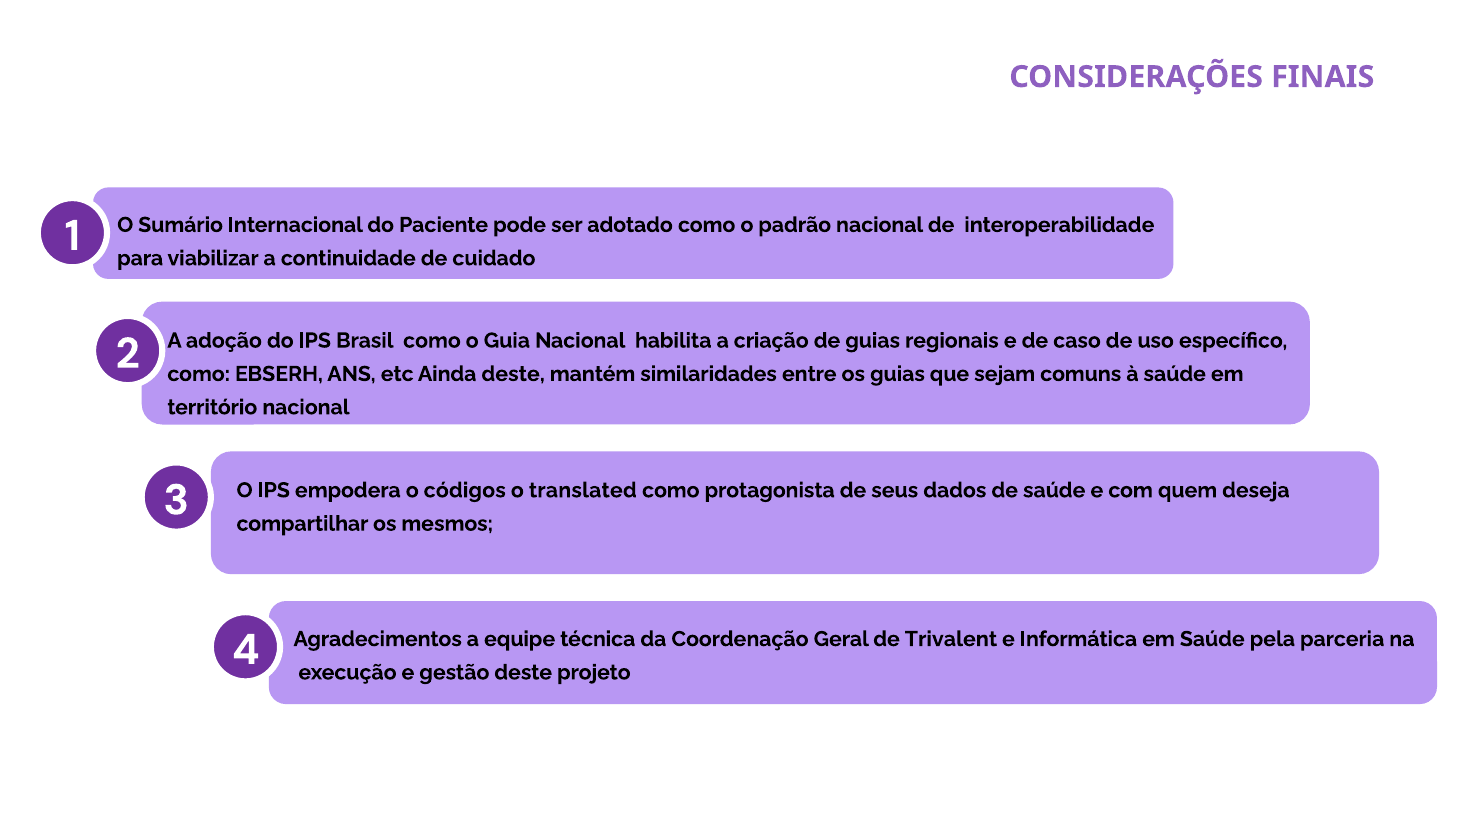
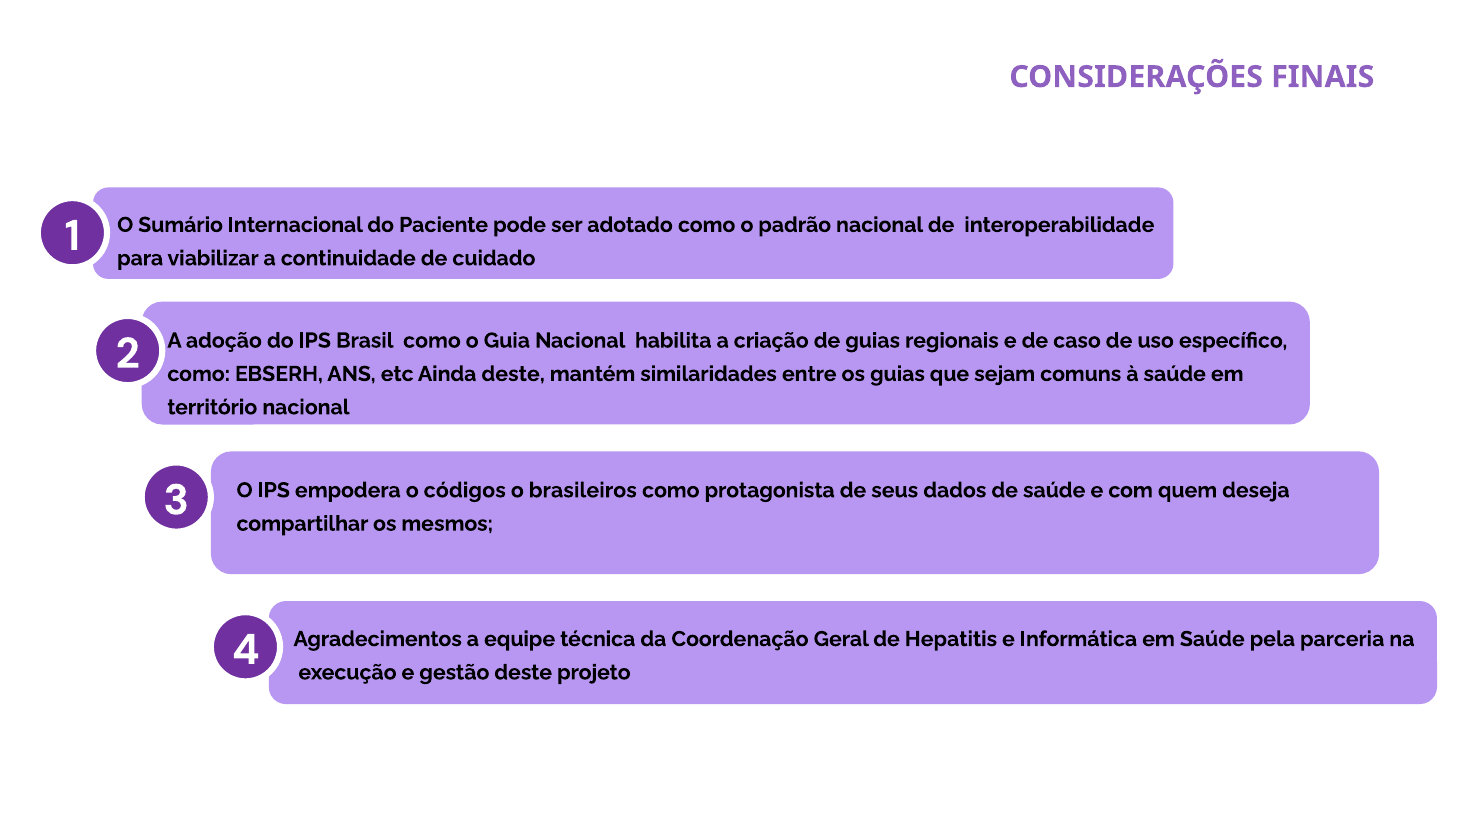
translated: translated -> brasileiros
Trivalent: Trivalent -> Hepatitis
